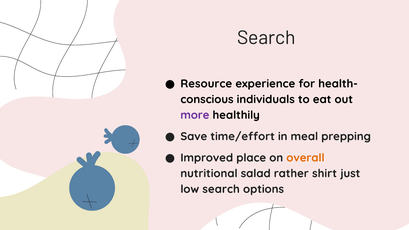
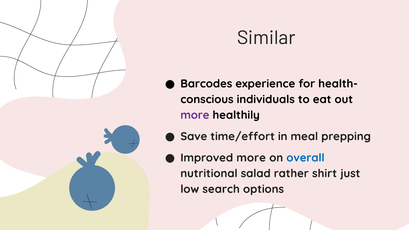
Search at (266, 38): Search -> Similar
Resource: Resource -> Barcodes
Improved place: place -> more
overall colour: orange -> blue
